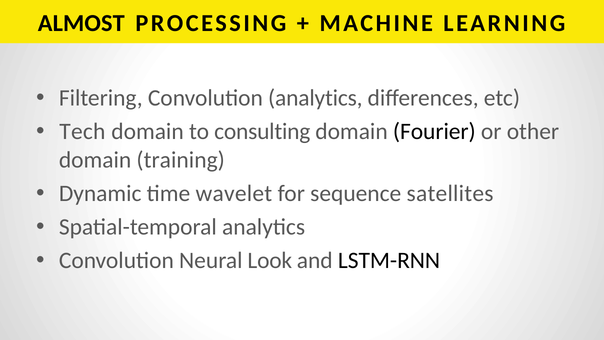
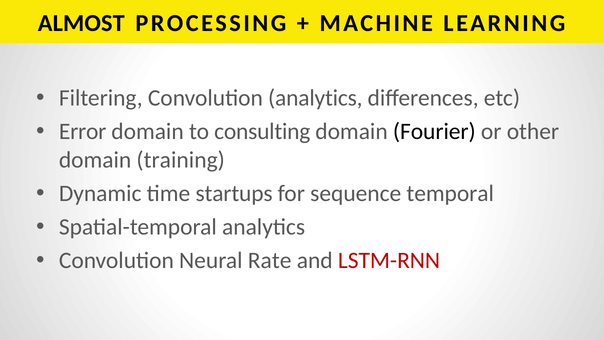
Tech: Tech -> Error
wavelet: wavelet -> startups
satellites: satellites -> temporal
Look: Look -> Rate
LSTM-RNN colour: black -> red
